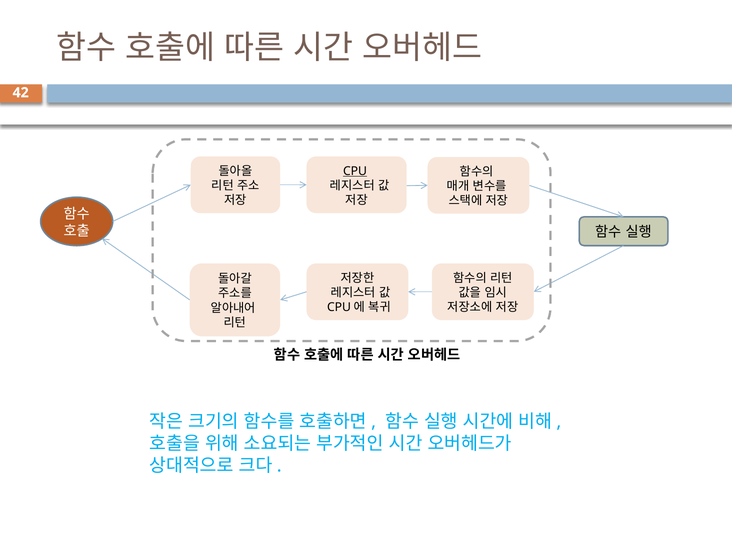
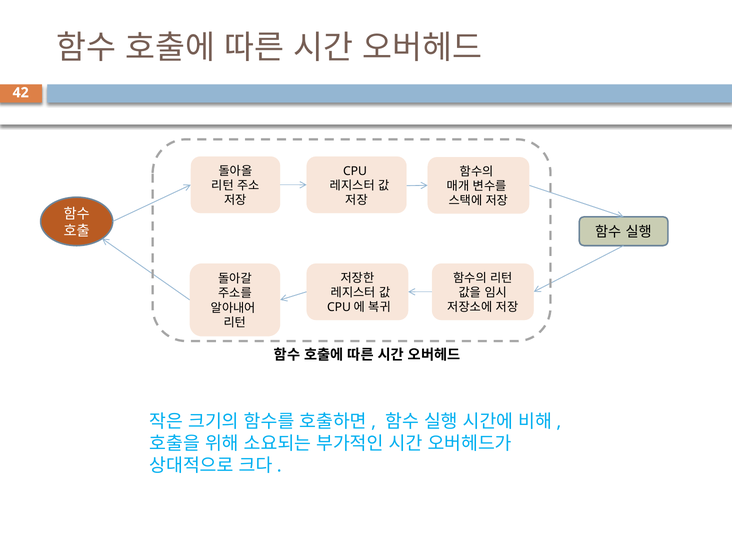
CPU underline: present -> none
